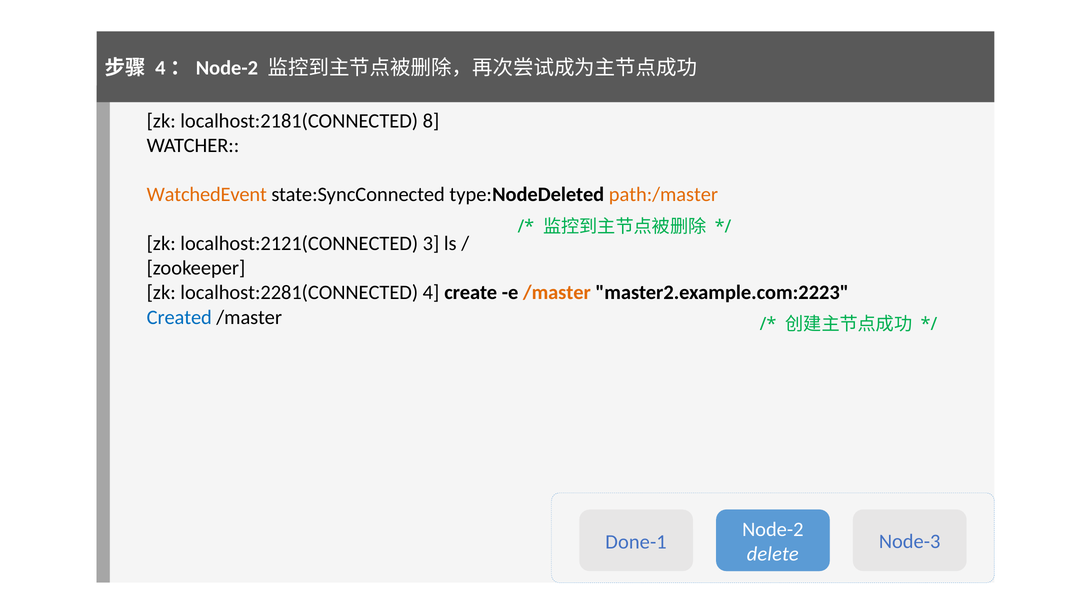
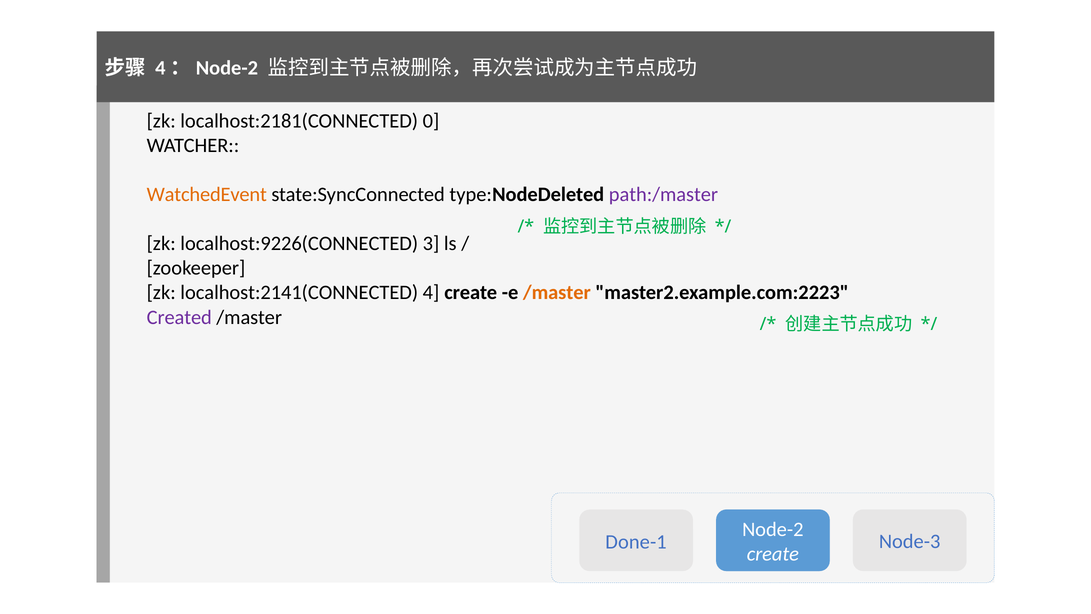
8: 8 -> 0
path:/master colour: orange -> purple
localhost:2121(CONNECTED: localhost:2121(CONNECTED -> localhost:9226(CONNECTED
localhost:2281(CONNECTED: localhost:2281(CONNECTED -> localhost:2141(CONNECTED
Created colour: blue -> purple
delete at (773, 554): delete -> create
